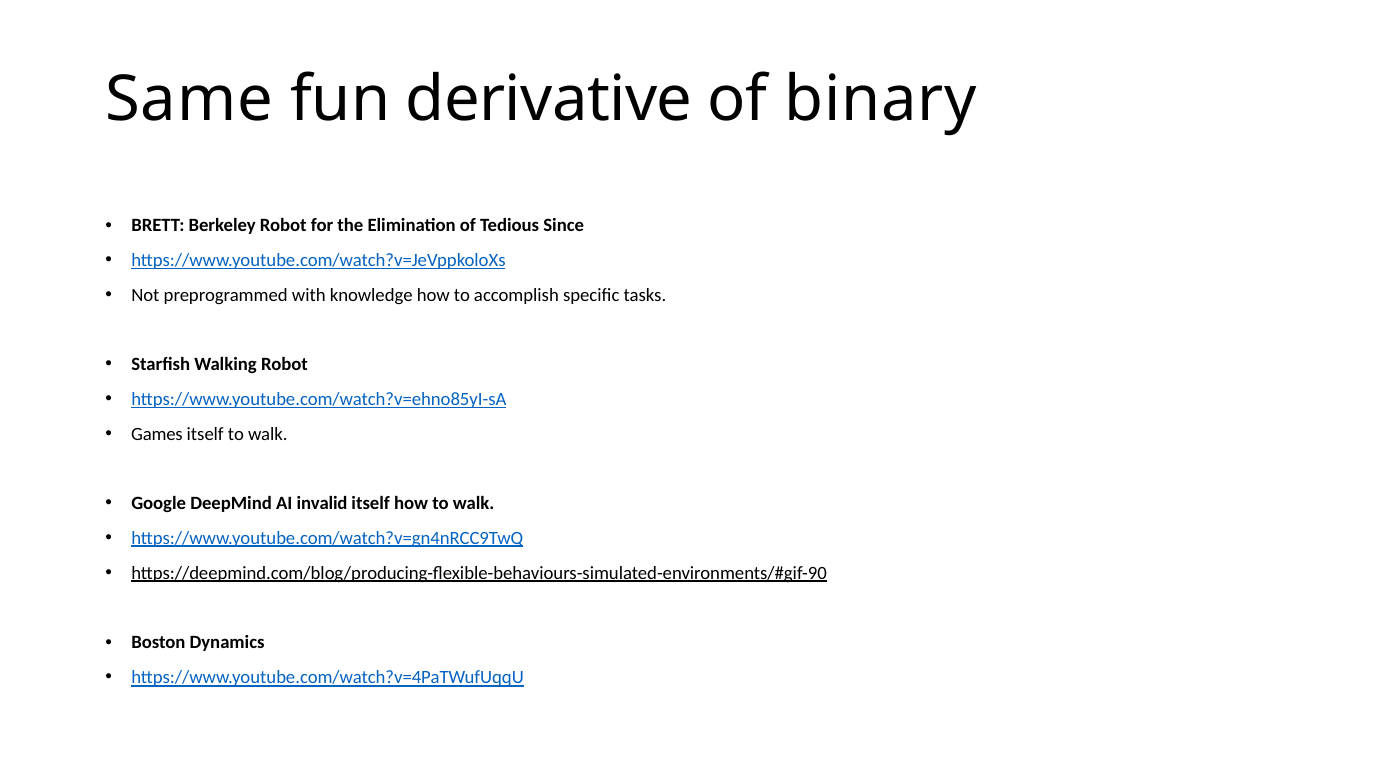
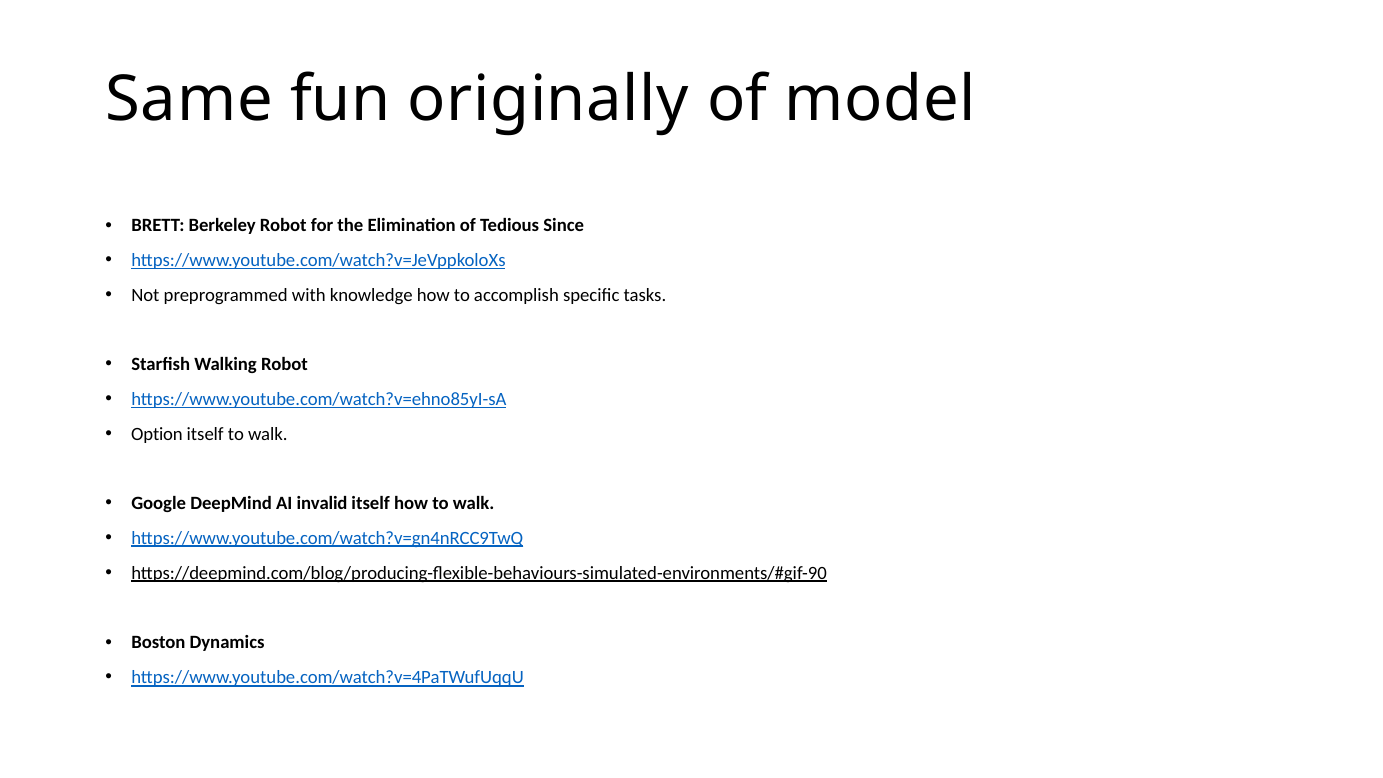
derivative: derivative -> originally
binary: binary -> model
Games: Games -> Option
